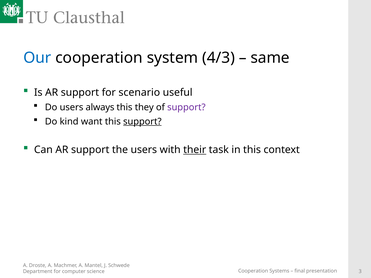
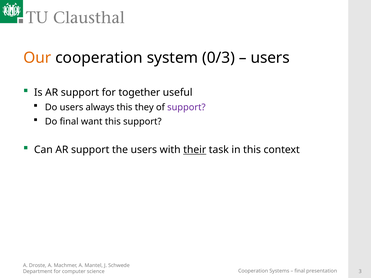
Our colour: blue -> orange
4/3: 4/3 -> 0/3
same at (270, 58): same -> users
scenario: scenario -> together
Do kind: kind -> final
support at (142, 122) underline: present -> none
